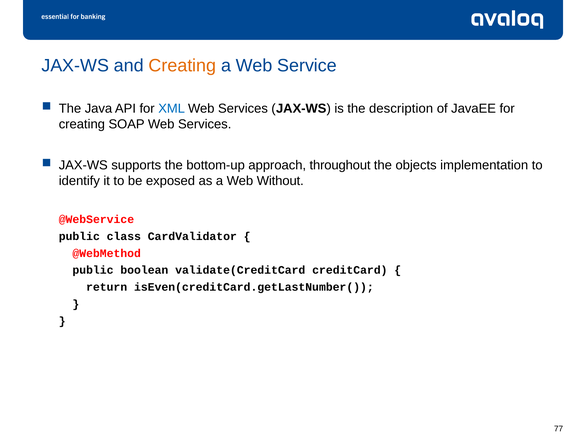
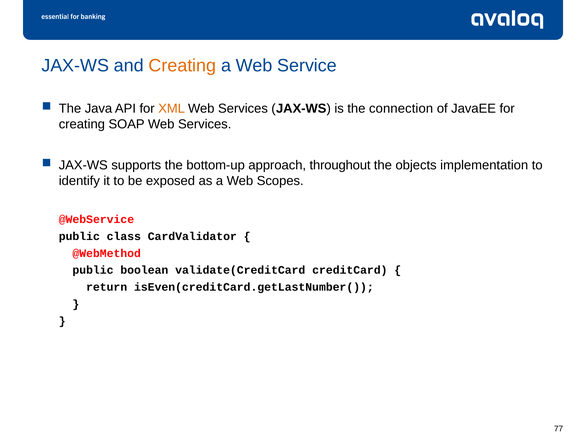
XML colour: blue -> orange
description: description -> connection
Without: Without -> Scopes
